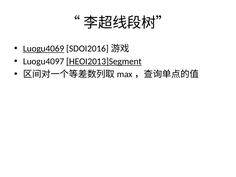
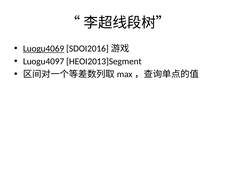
HEOI2013]Segment underline: present -> none
